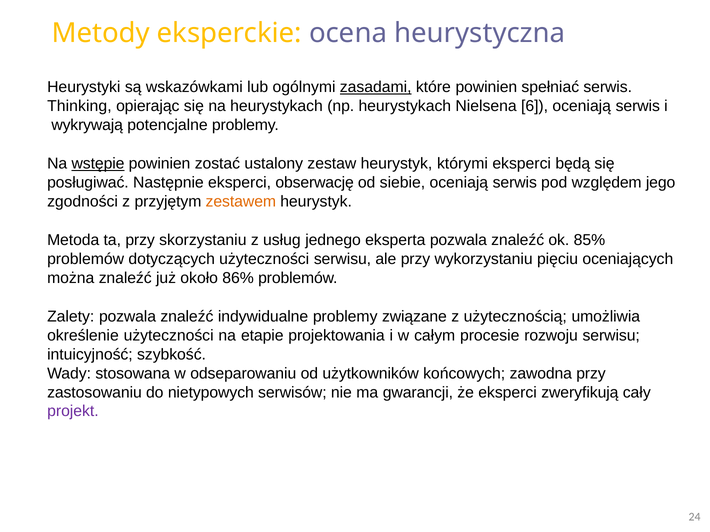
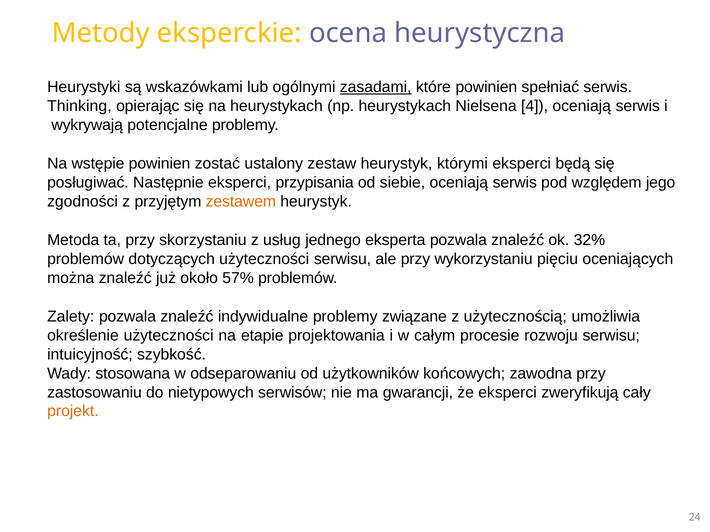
6: 6 -> 4
wstępie underline: present -> none
obserwację: obserwację -> przypisania
85%: 85% -> 32%
86%: 86% -> 57%
projekt colour: purple -> orange
